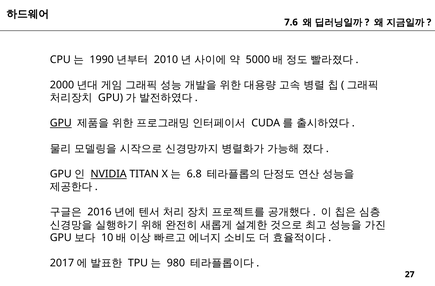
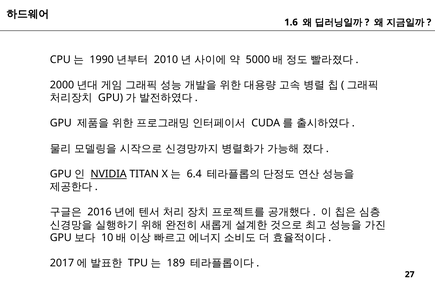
7.6: 7.6 -> 1.6
GPU underline: present -> none
6.8: 6.8 -> 6.4
980: 980 -> 189
